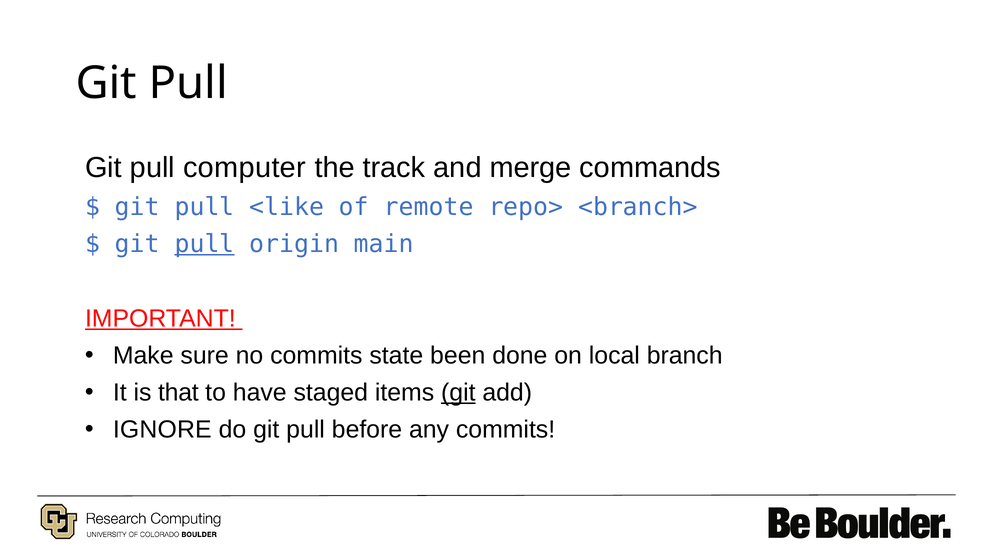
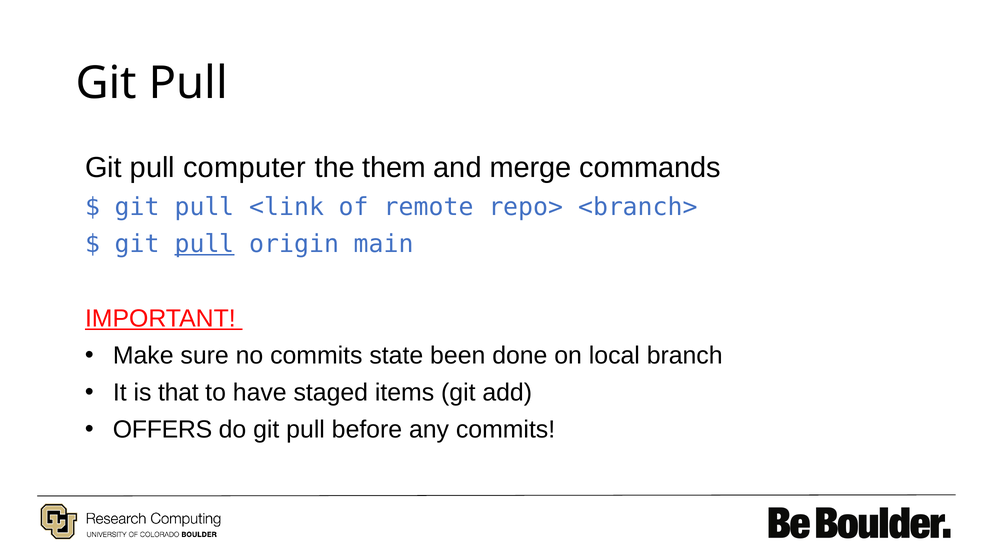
track: track -> them
<like: <like -> <link
git at (458, 393) underline: present -> none
IGNORE: IGNORE -> OFFERS
